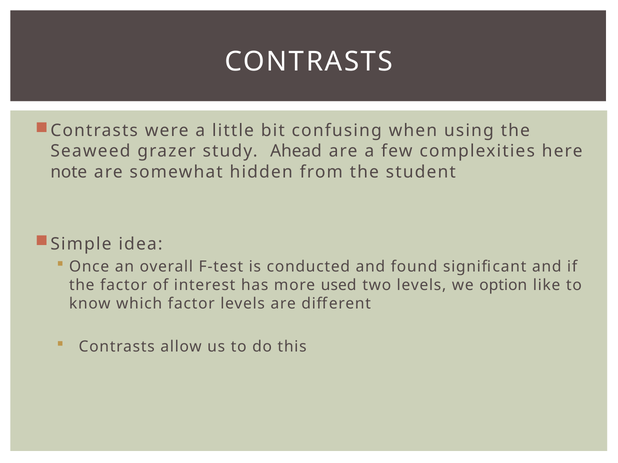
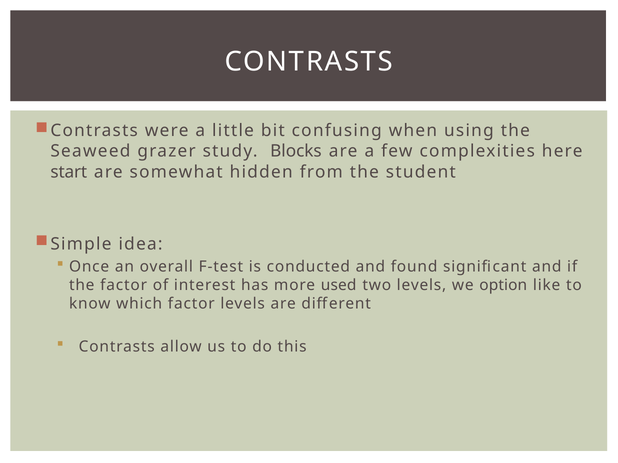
Ahead: Ahead -> Blocks
note: note -> start
